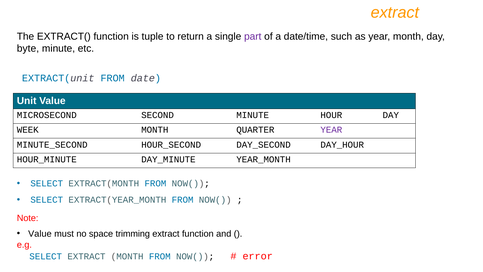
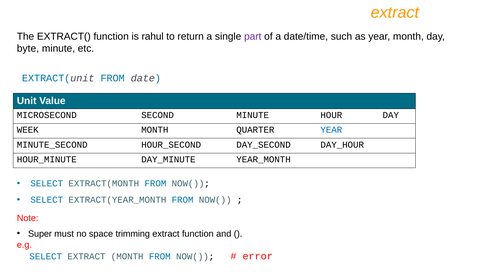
tuple: tuple -> rahul
YEAR at (331, 130) colour: purple -> blue
Value at (40, 234): Value -> Super
